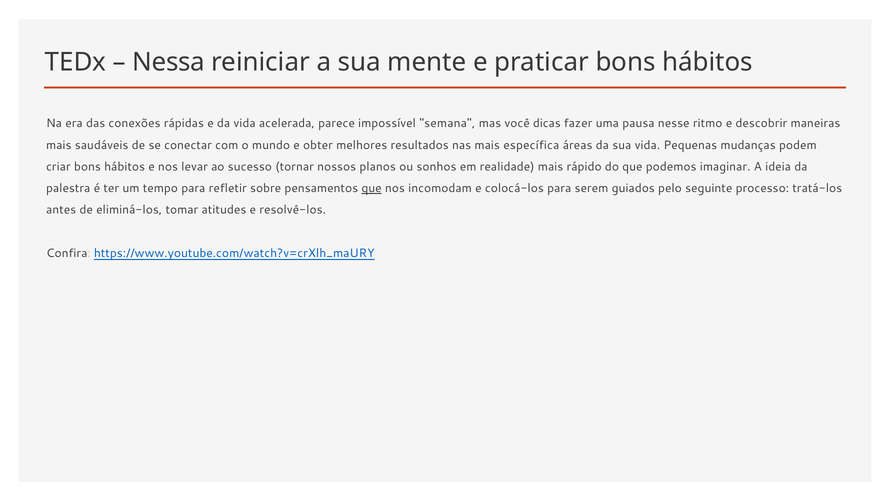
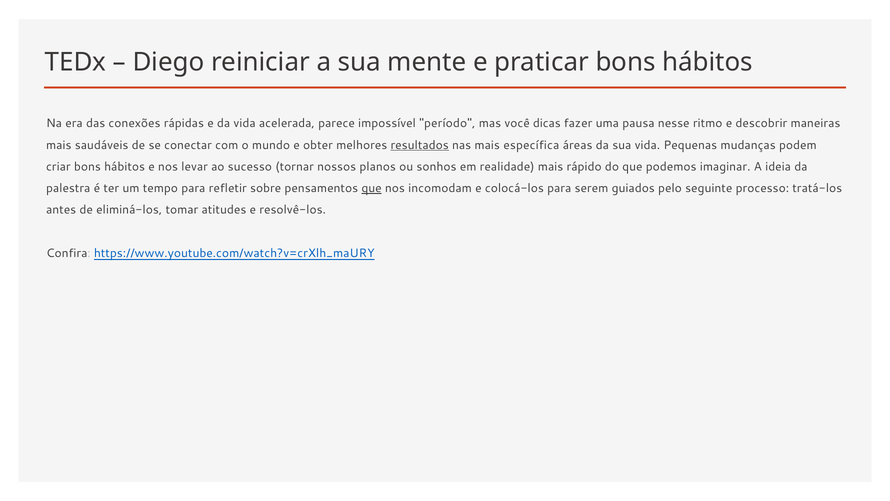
Nessa: Nessa -> Diego
semana: semana -> período
resultados underline: none -> present
